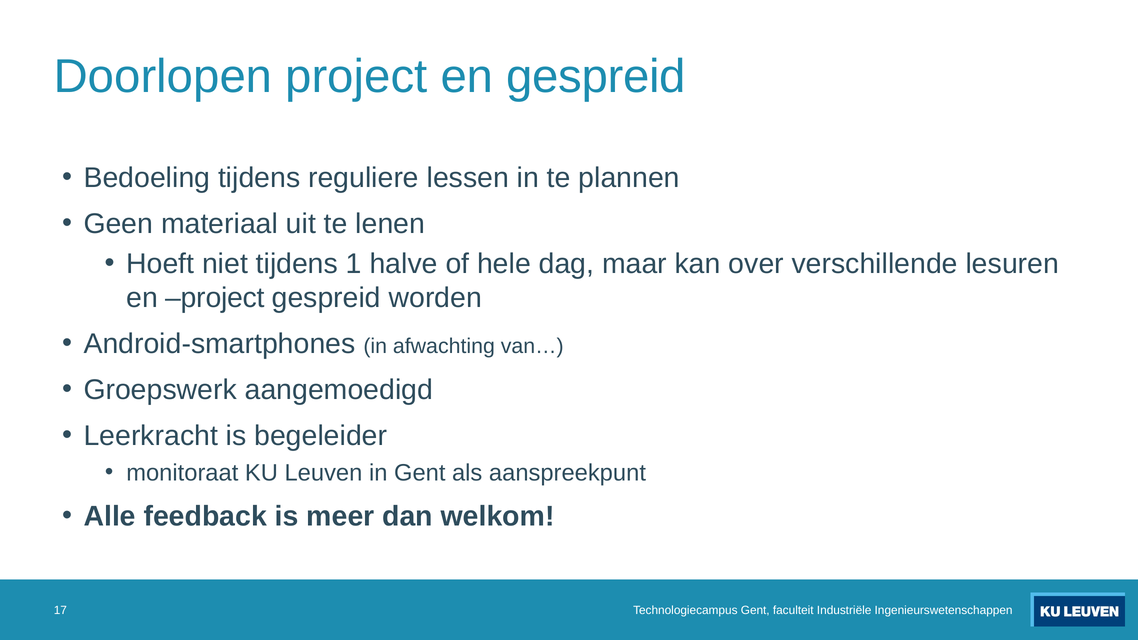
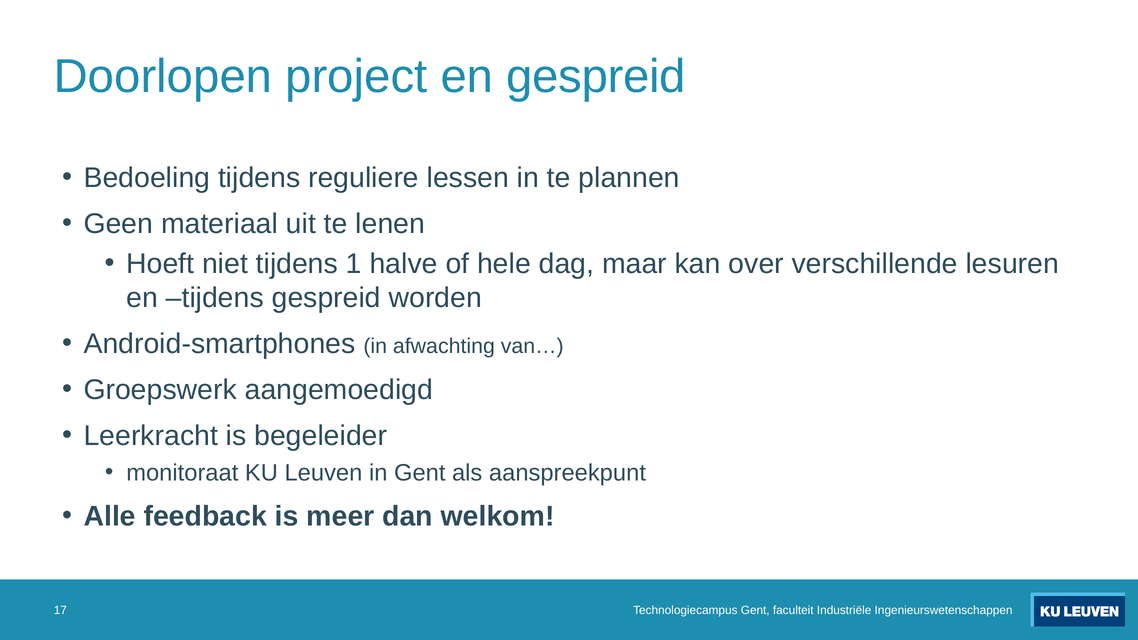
en project: project -> tijdens
